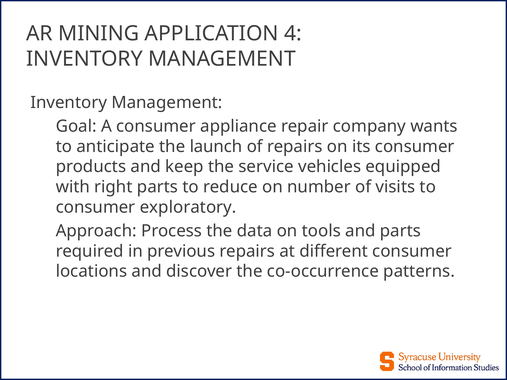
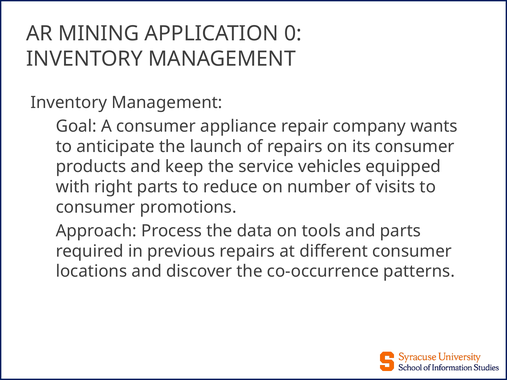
4: 4 -> 0
exploratory: exploratory -> promotions
